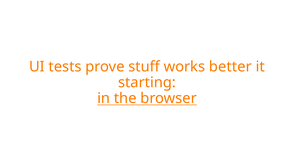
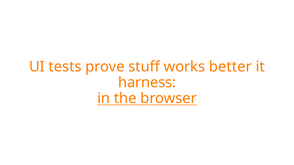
starting: starting -> harness
